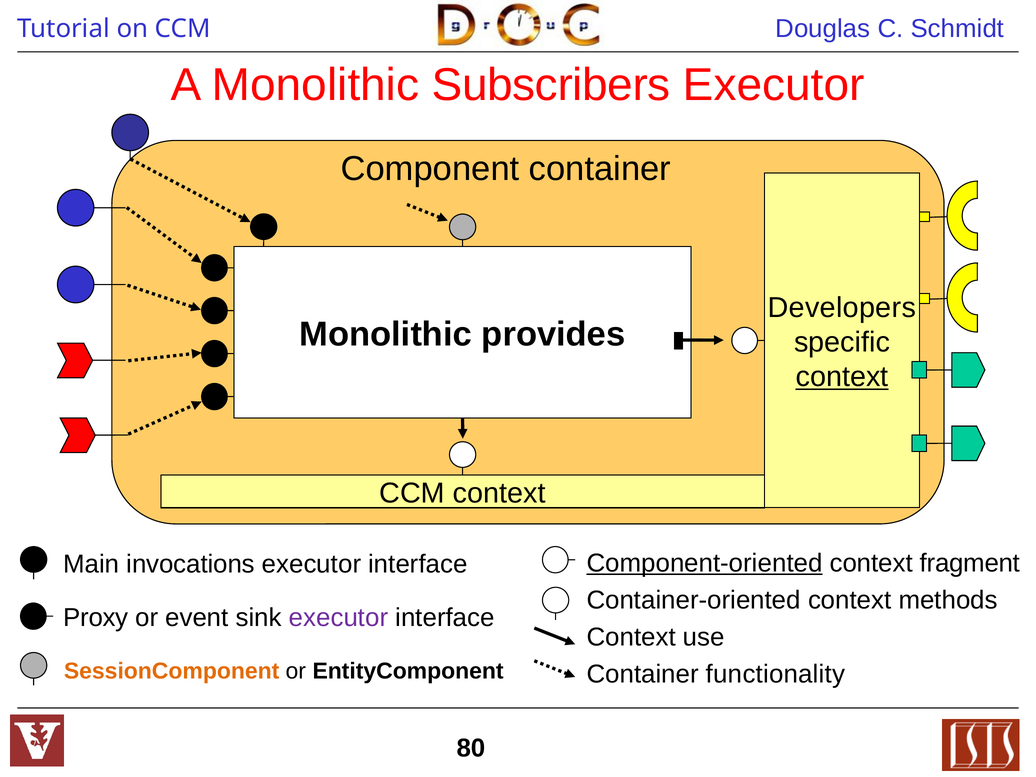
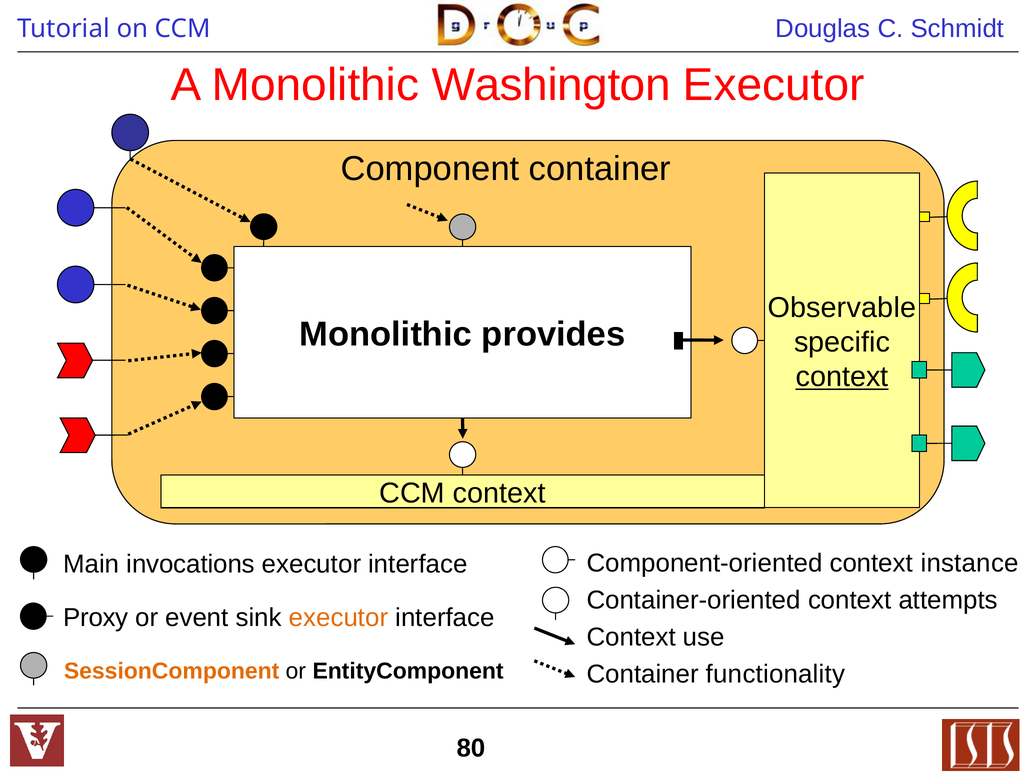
Subscribers: Subscribers -> Washington
Developers: Developers -> Observable
Component-oriented underline: present -> none
fragment: fragment -> instance
methods: methods -> attempts
executor at (339, 618) colour: purple -> orange
